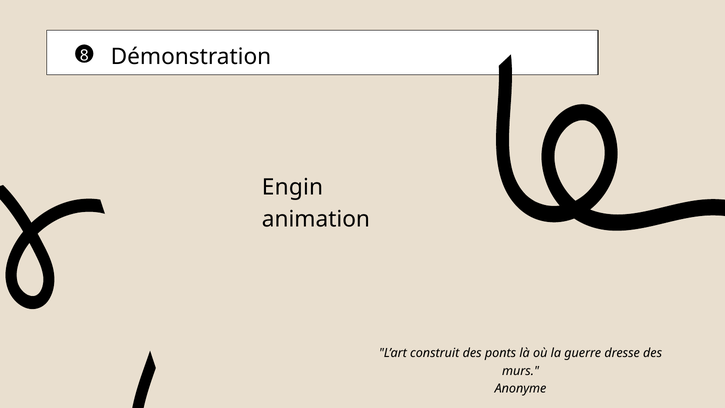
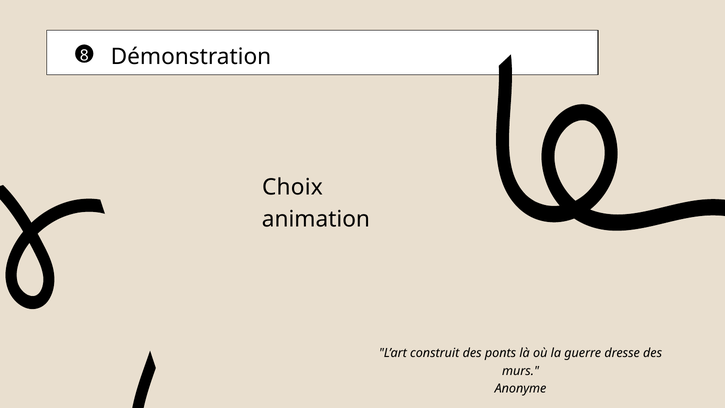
Engin: Engin -> Choix
